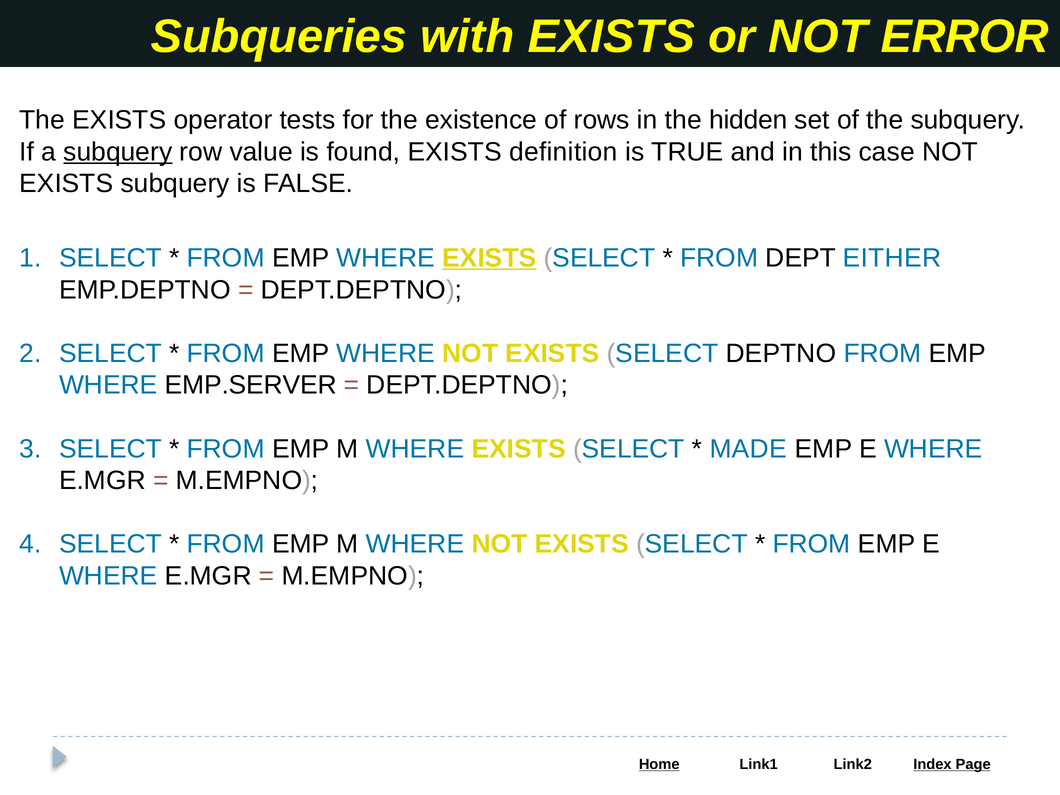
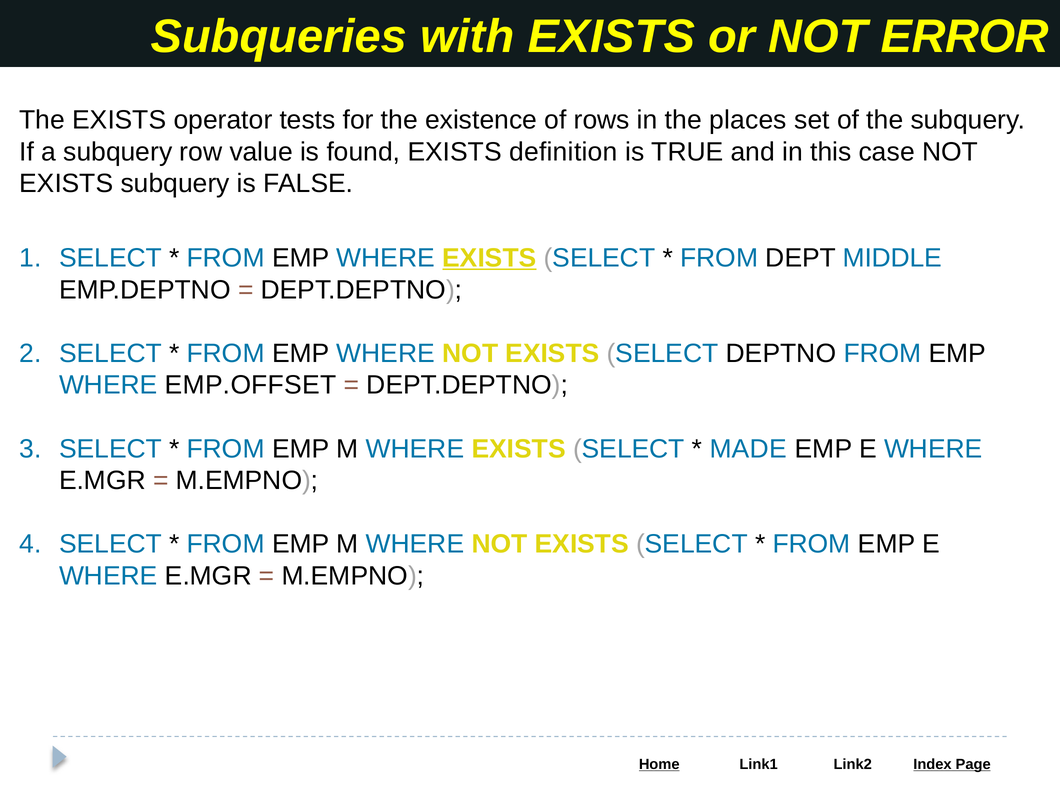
hidden: hidden -> places
subquery at (118, 152) underline: present -> none
EITHER: EITHER -> MIDDLE
EMP.SERVER: EMP.SERVER -> EMP.OFFSET
